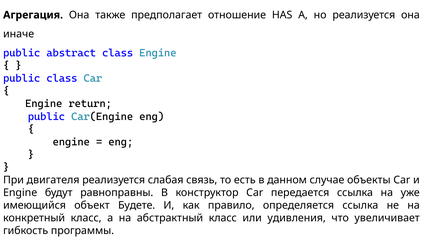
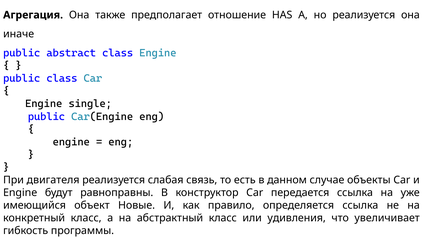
return: return -> single
Будете: Будете -> Новые
